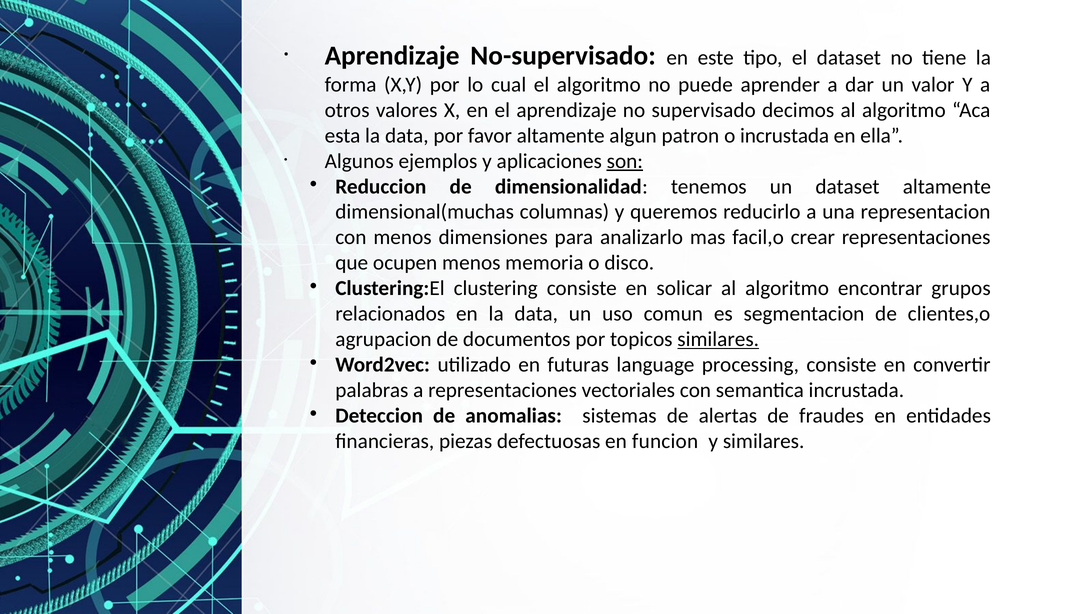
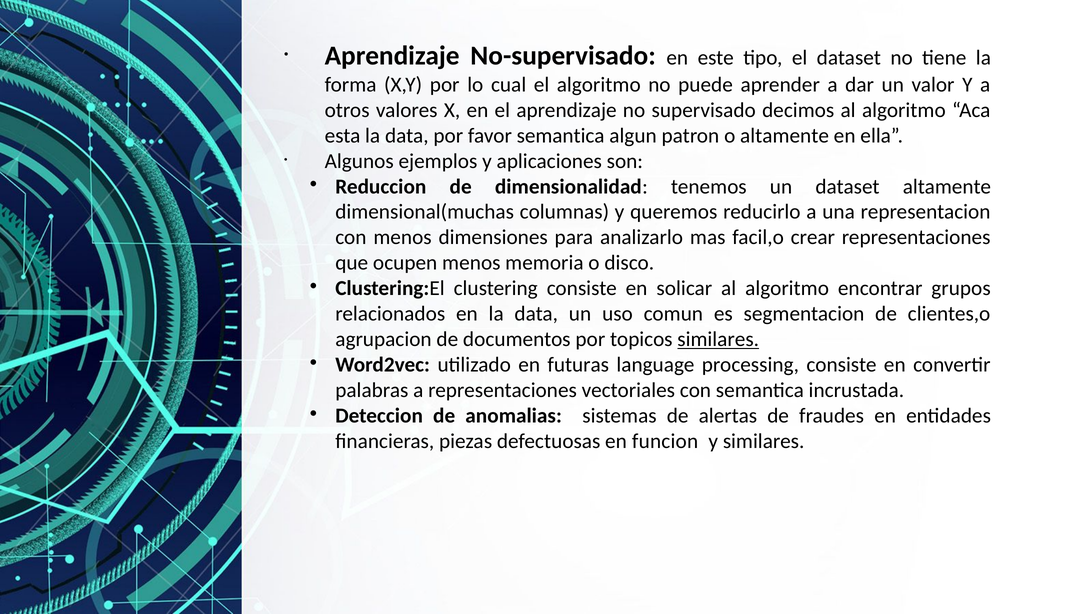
favor altamente: altamente -> semantica
o incrustada: incrustada -> altamente
son underline: present -> none
